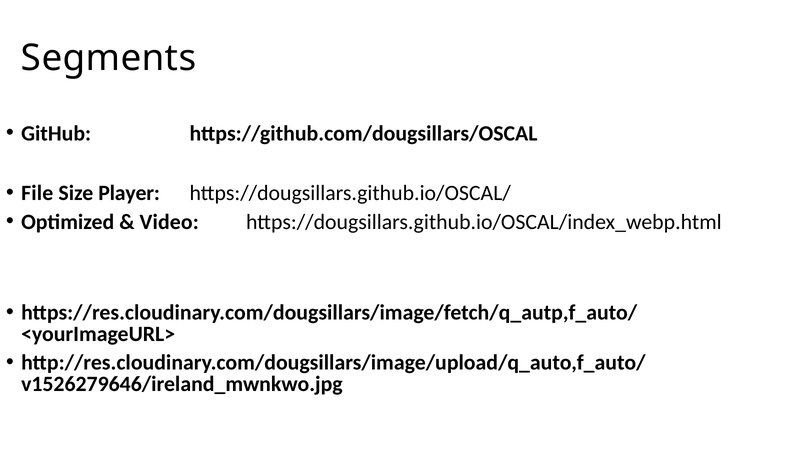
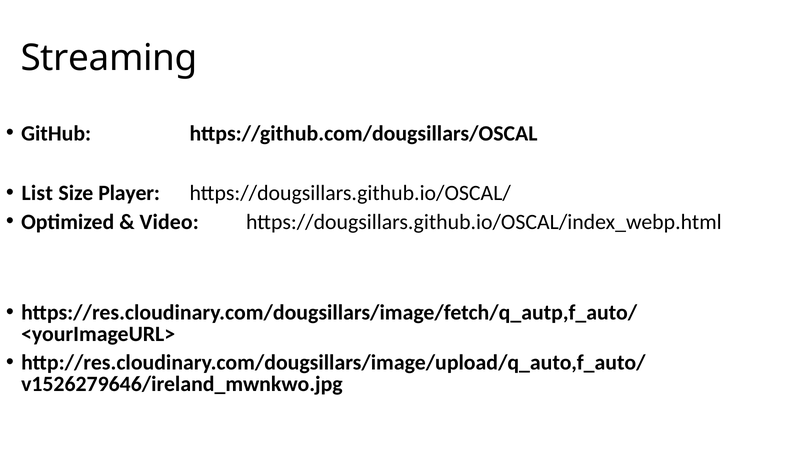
Segments: Segments -> Streaming
File: File -> List
